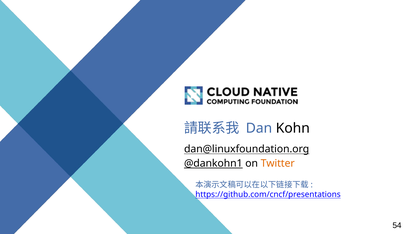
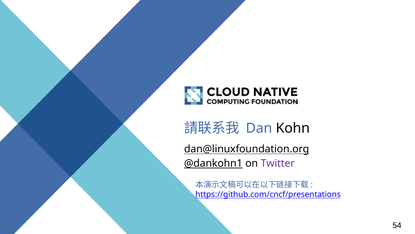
Twitter colour: orange -> purple
